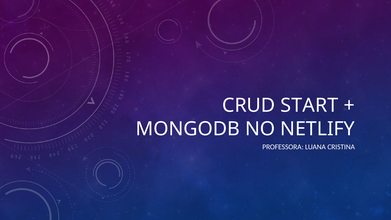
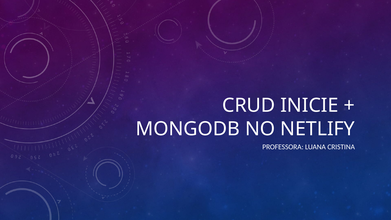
START: START -> INICIE
